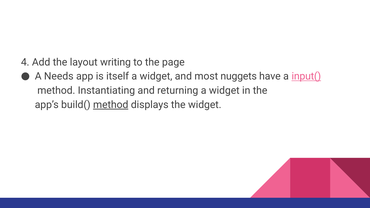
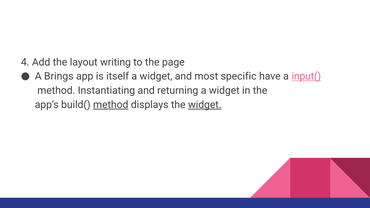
Needs: Needs -> Brings
nuggets: nuggets -> specific
widget at (205, 105) underline: none -> present
